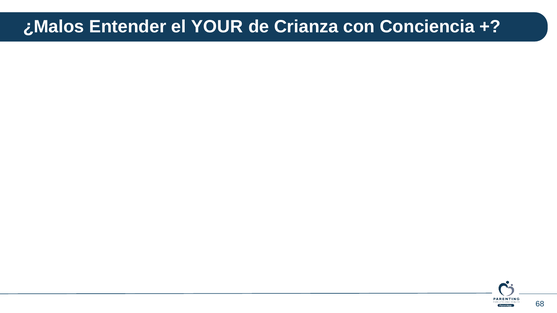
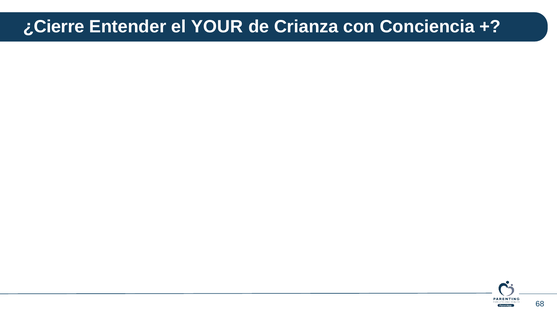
¿Malos: ¿Malos -> ¿Cierre
